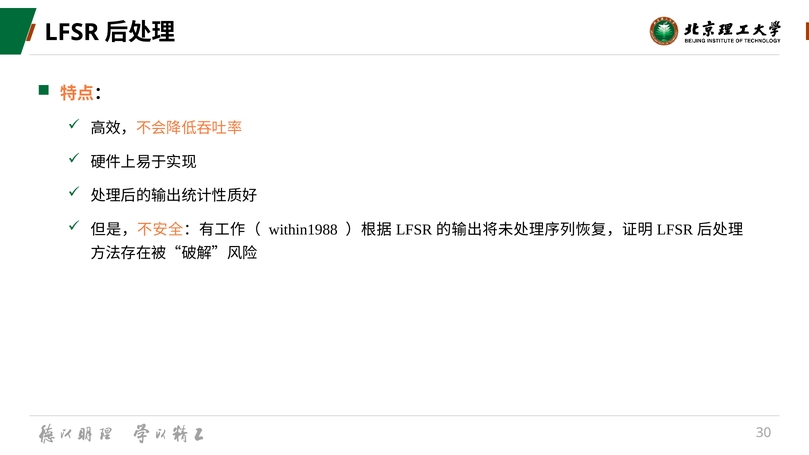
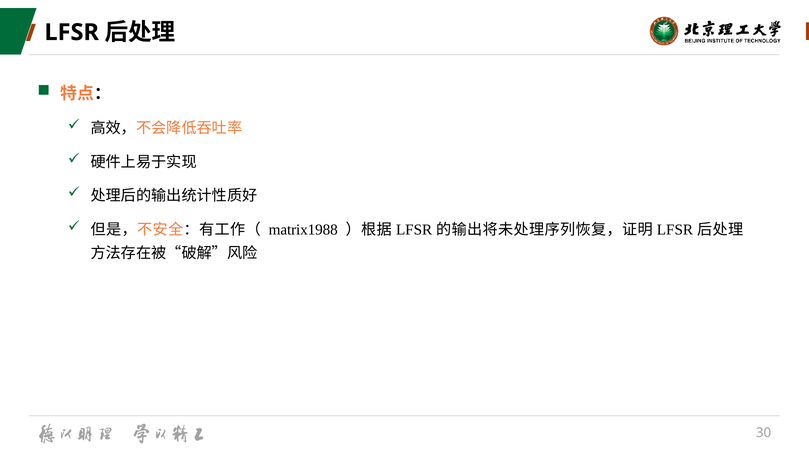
within1988: within1988 -> matrix1988
